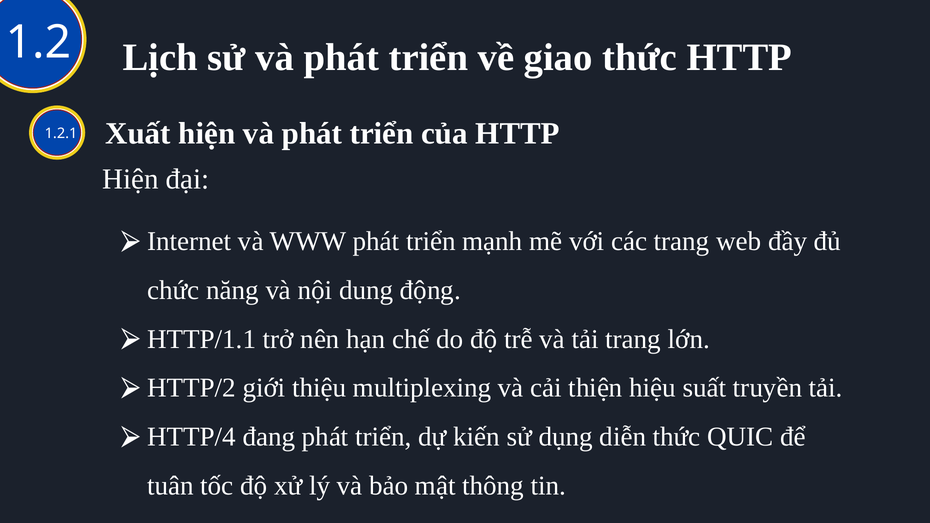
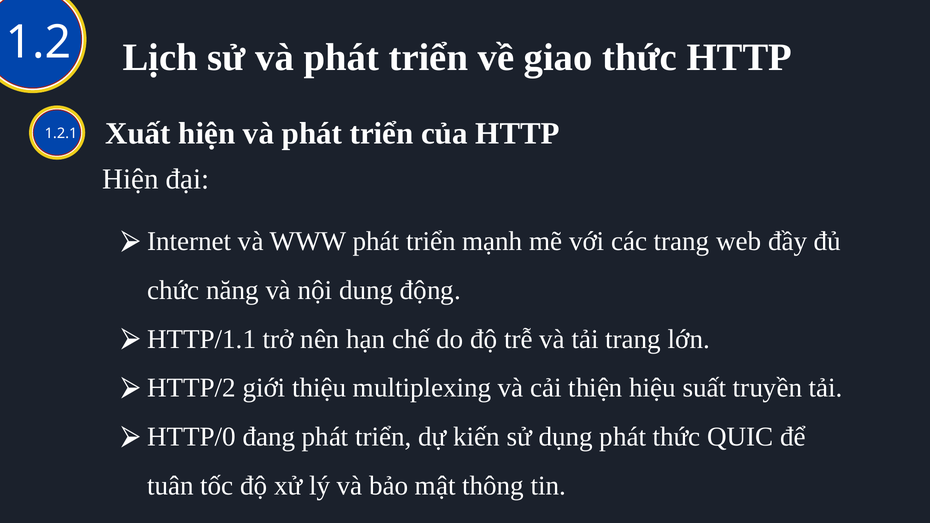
HTTP/4: HTTP/4 -> HTTP/0
dụng diễn: diễn -> phát
